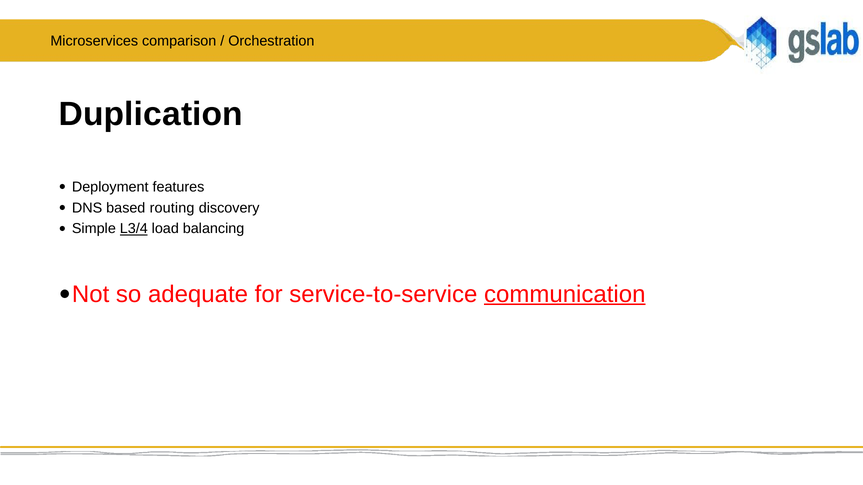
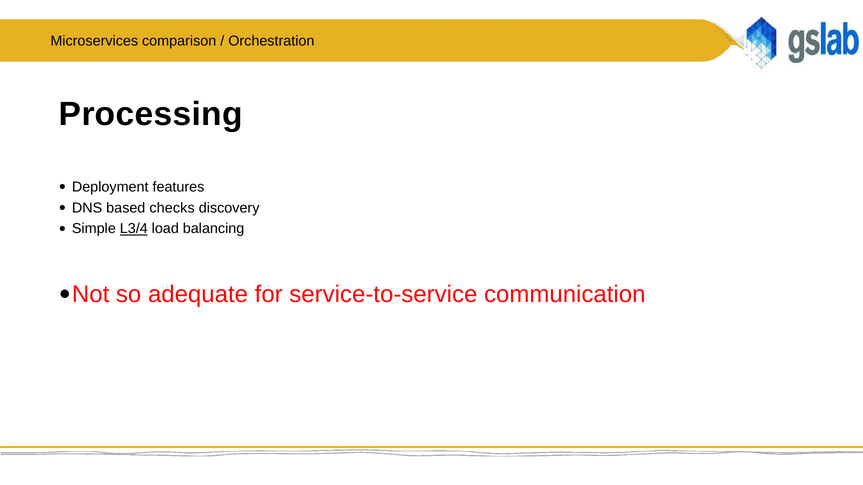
Duplication: Duplication -> Processing
routing: routing -> checks
communication underline: present -> none
